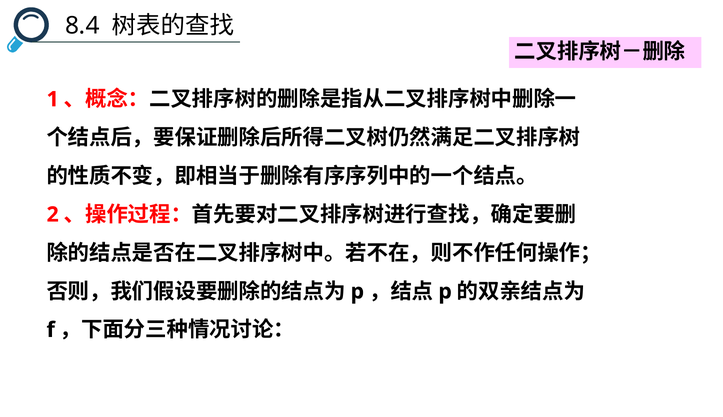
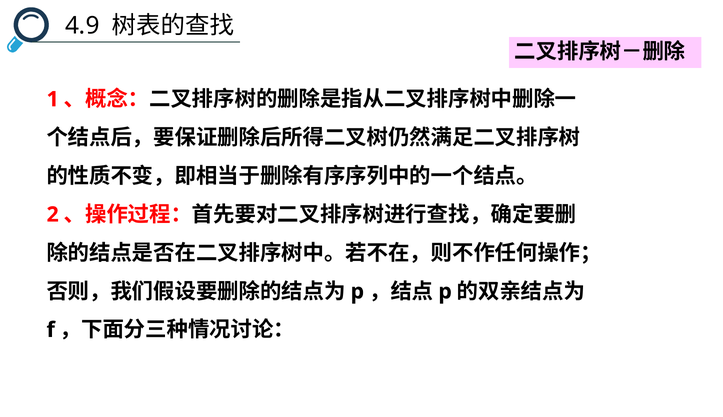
8.4: 8.4 -> 4.9
